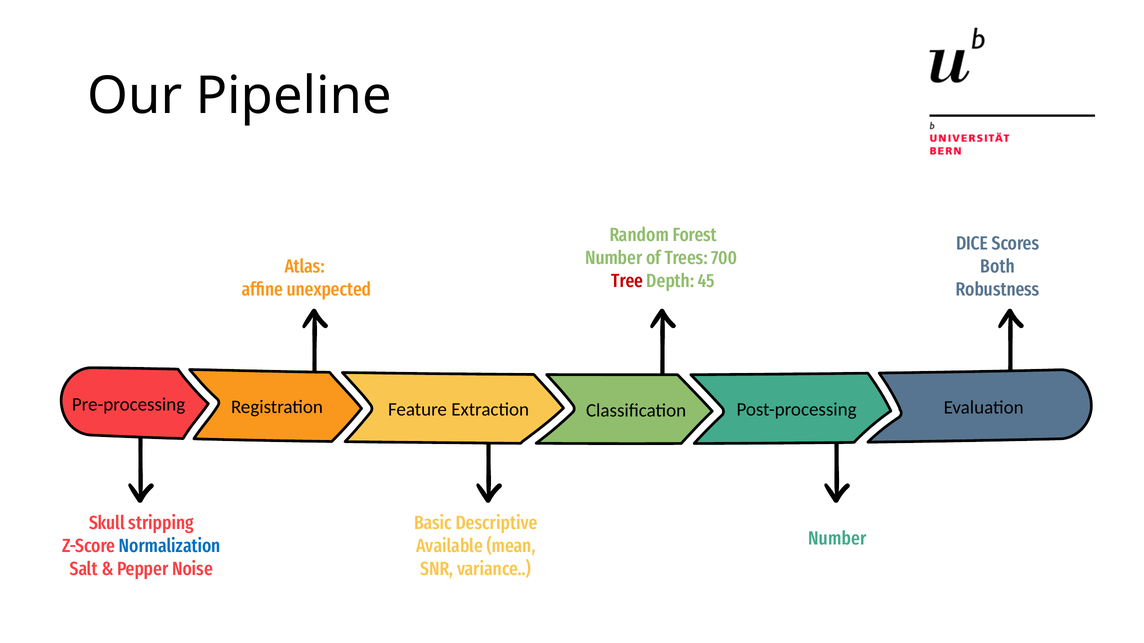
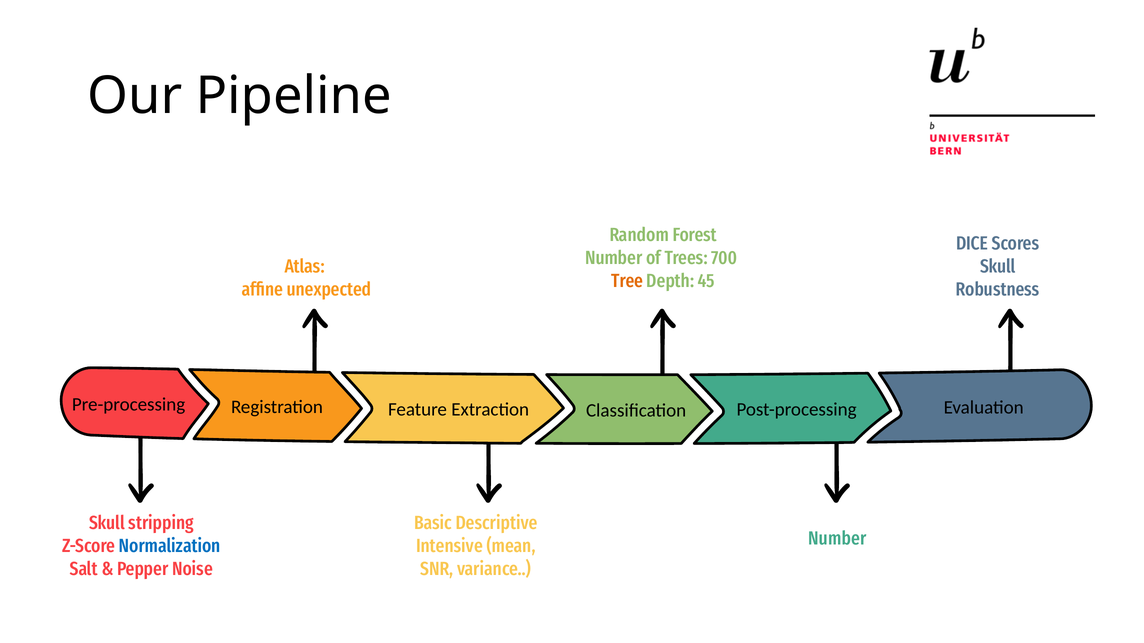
Both at (998, 267): Both -> Skull
Tree colour: red -> orange
Available: Available -> Intensive
